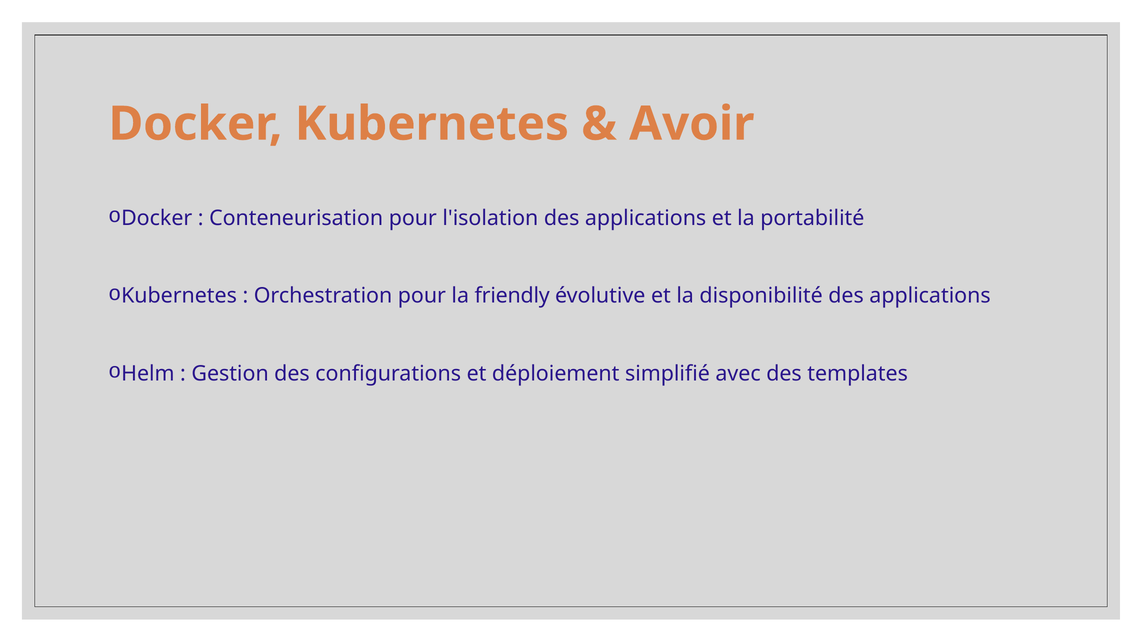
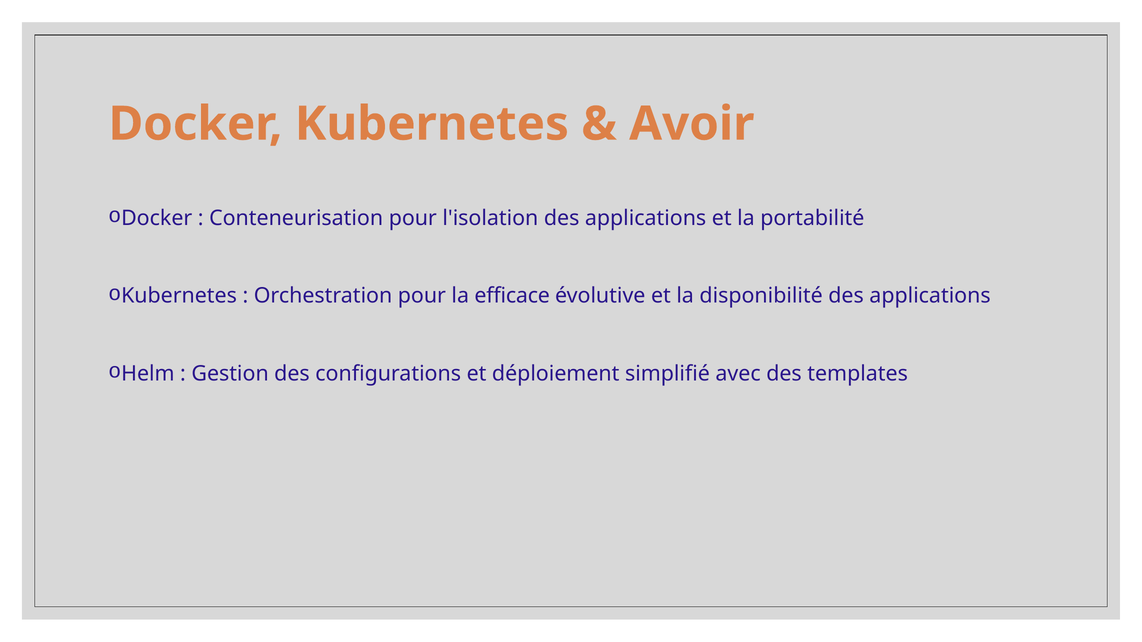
friendly: friendly -> efficace
